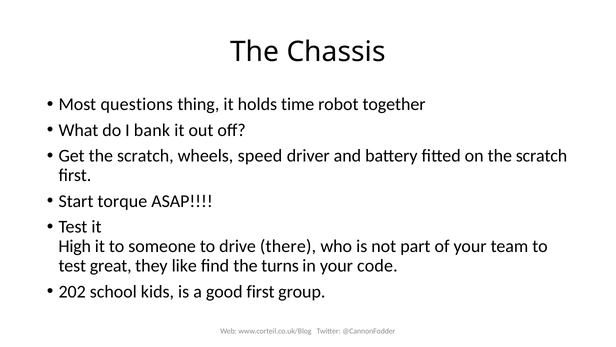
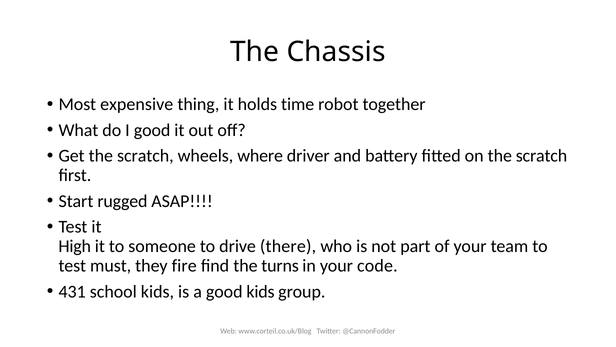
questions: questions -> expensive
I bank: bank -> good
speed: speed -> where
torque: torque -> rugged
great: great -> must
like: like -> fire
202: 202 -> 431
good first: first -> kids
